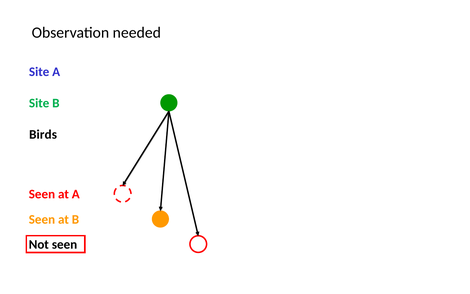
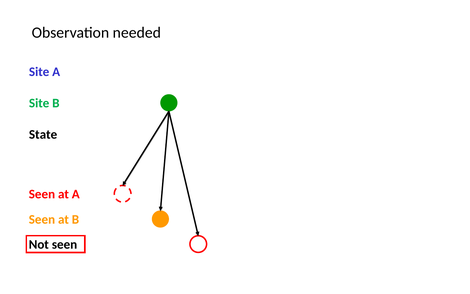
Birds: Birds -> State
